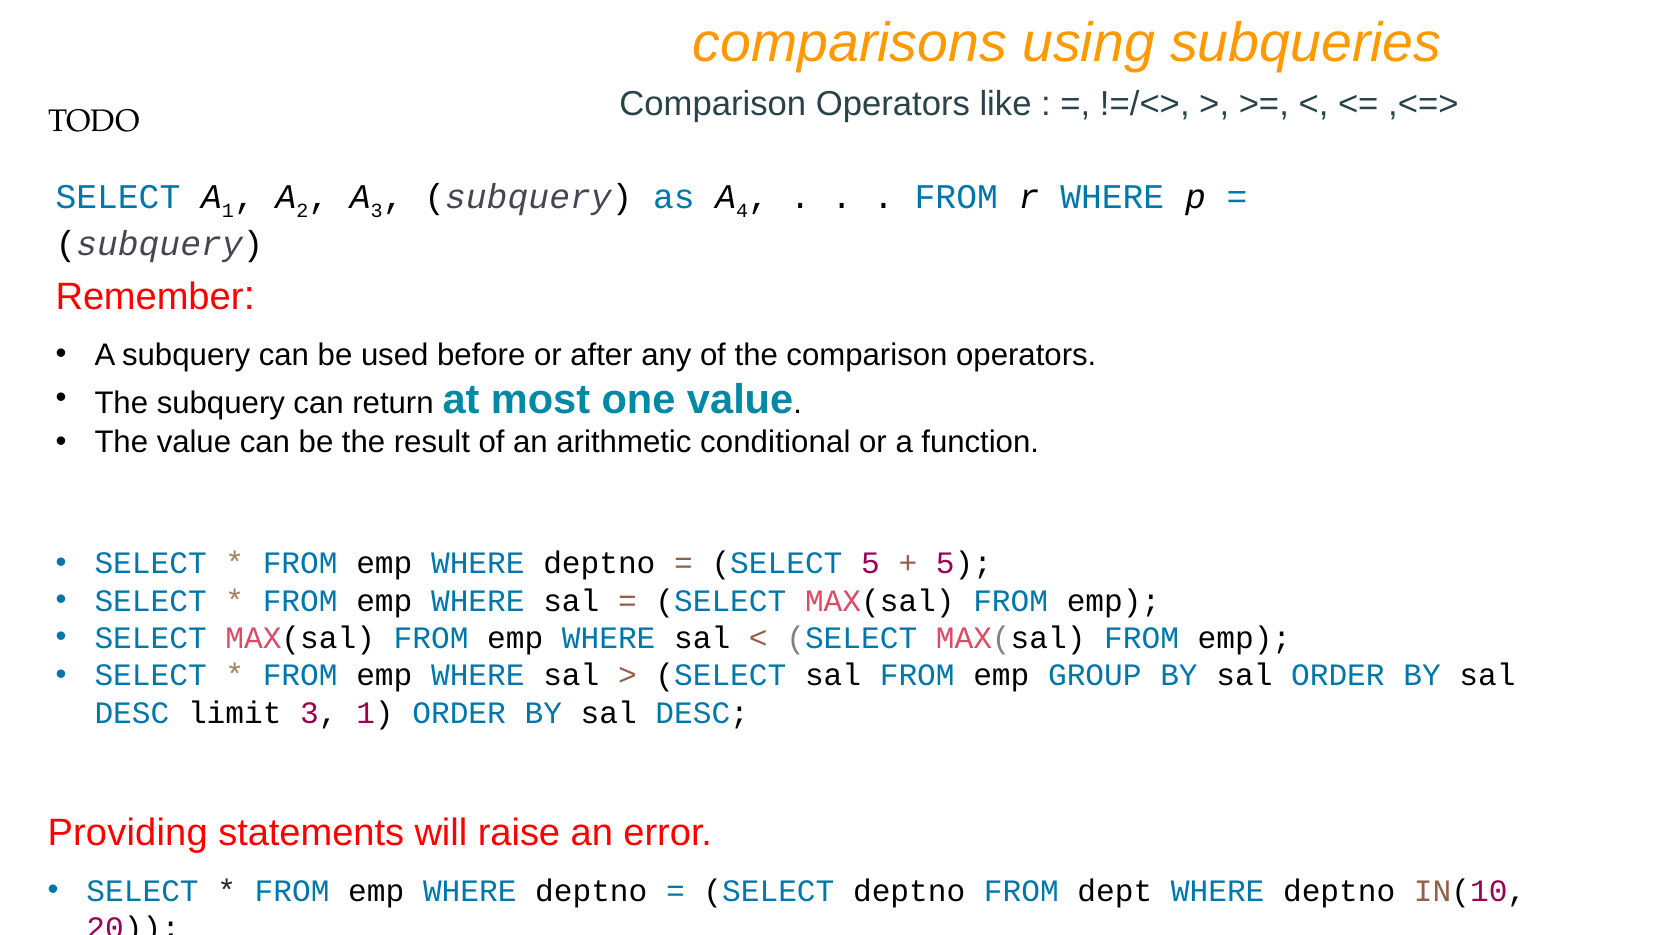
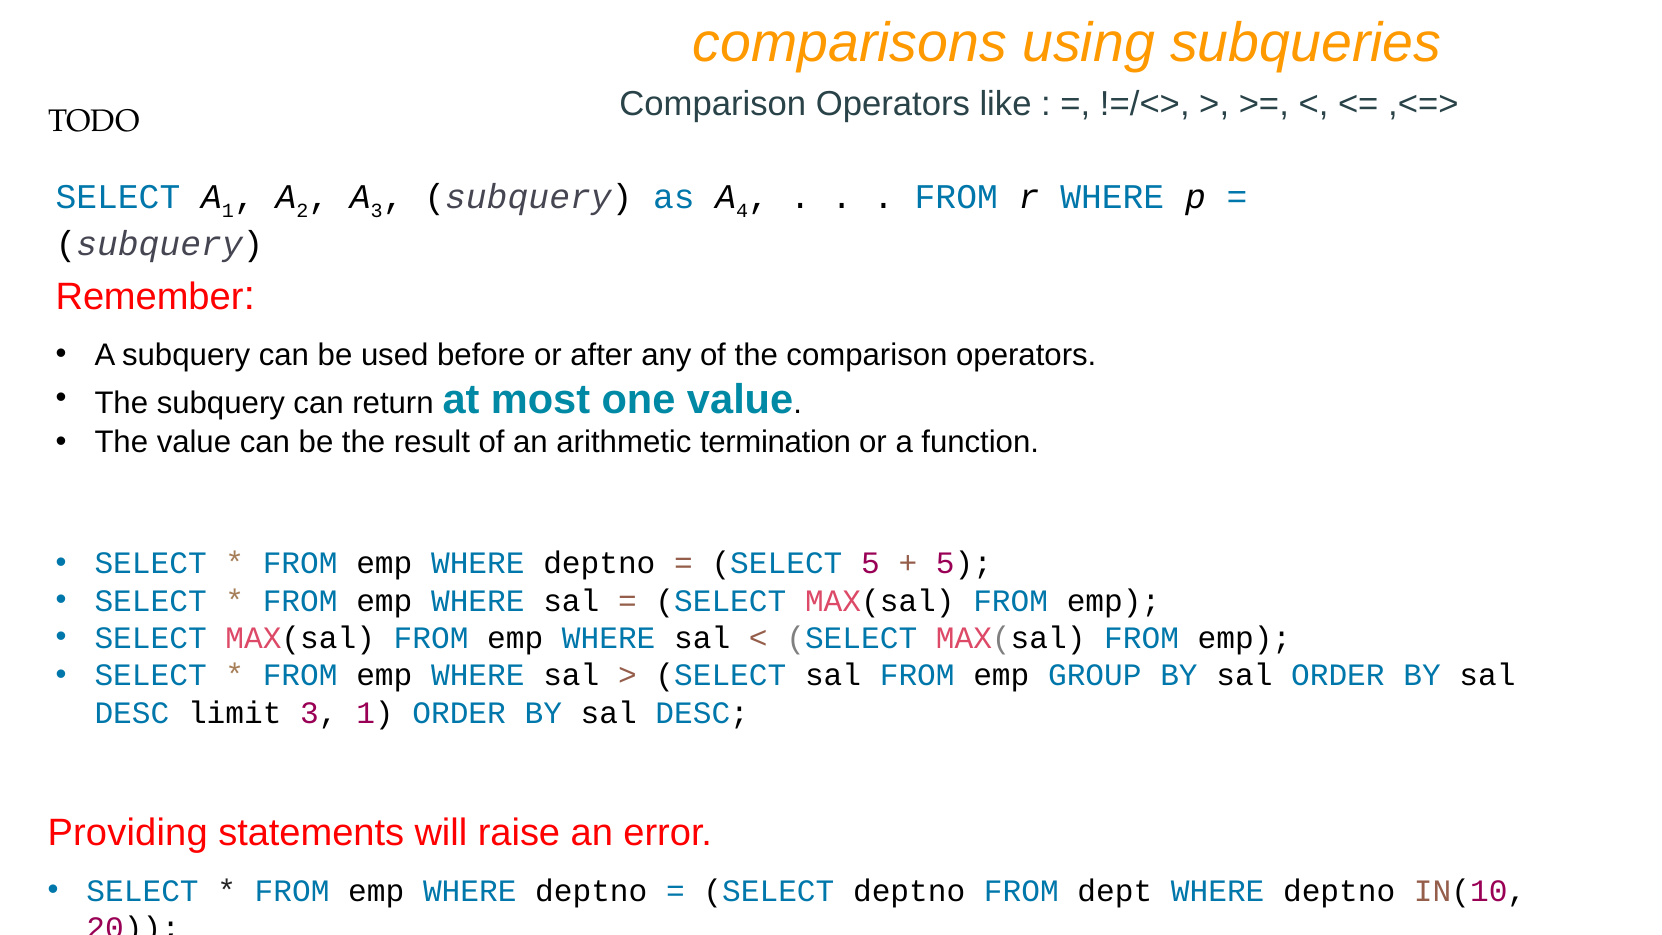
conditional: conditional -> termination
